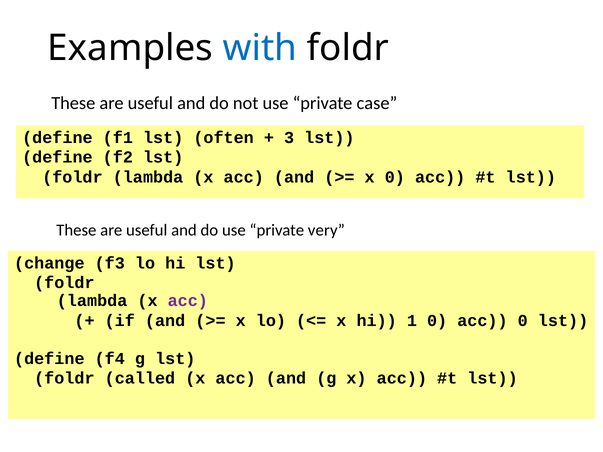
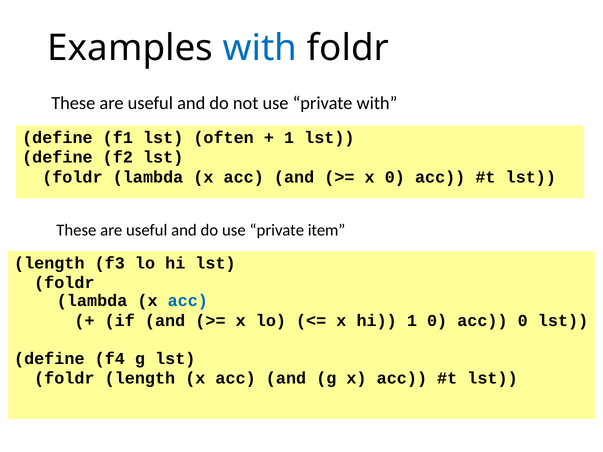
private case: case -> with
3 at (289, 138): 3 -> 1
very: very -> item
change at (49, 263): change -> length
acc at (188, 301) colour: purple -> blue
foldr called: called -> length
